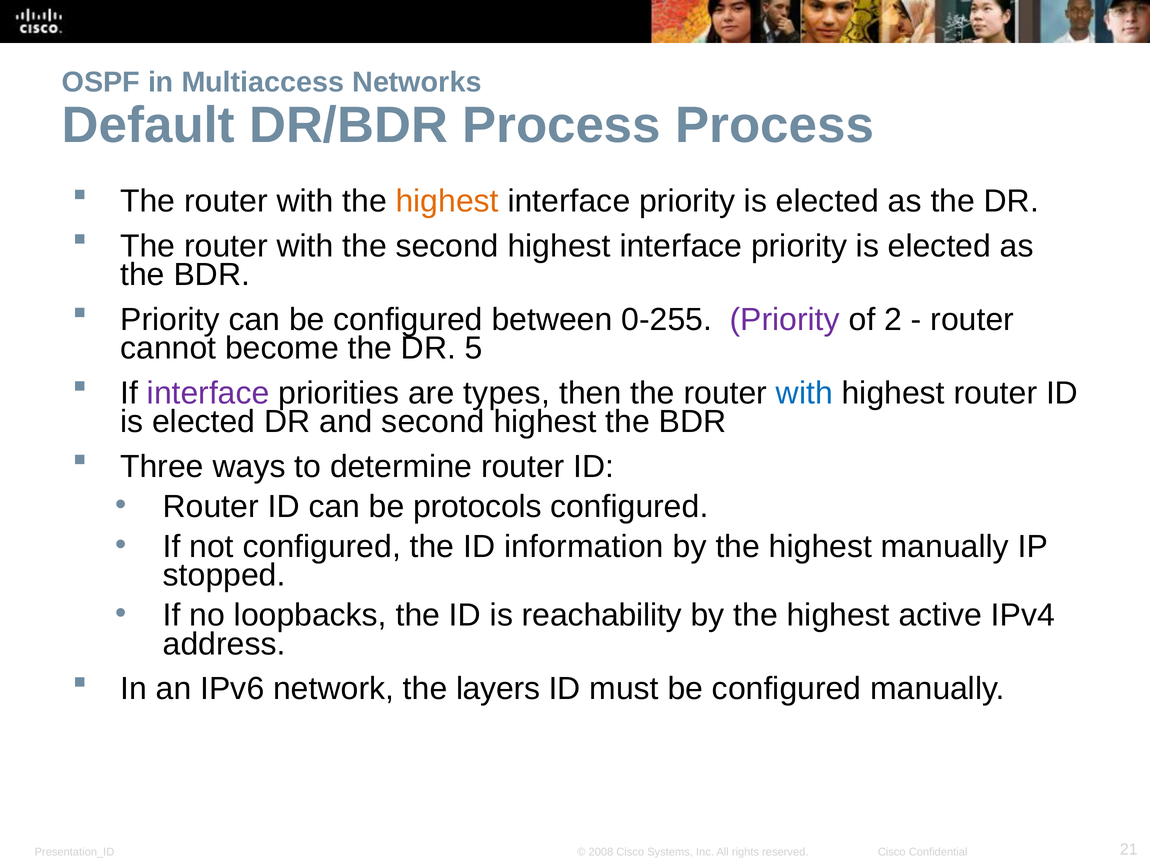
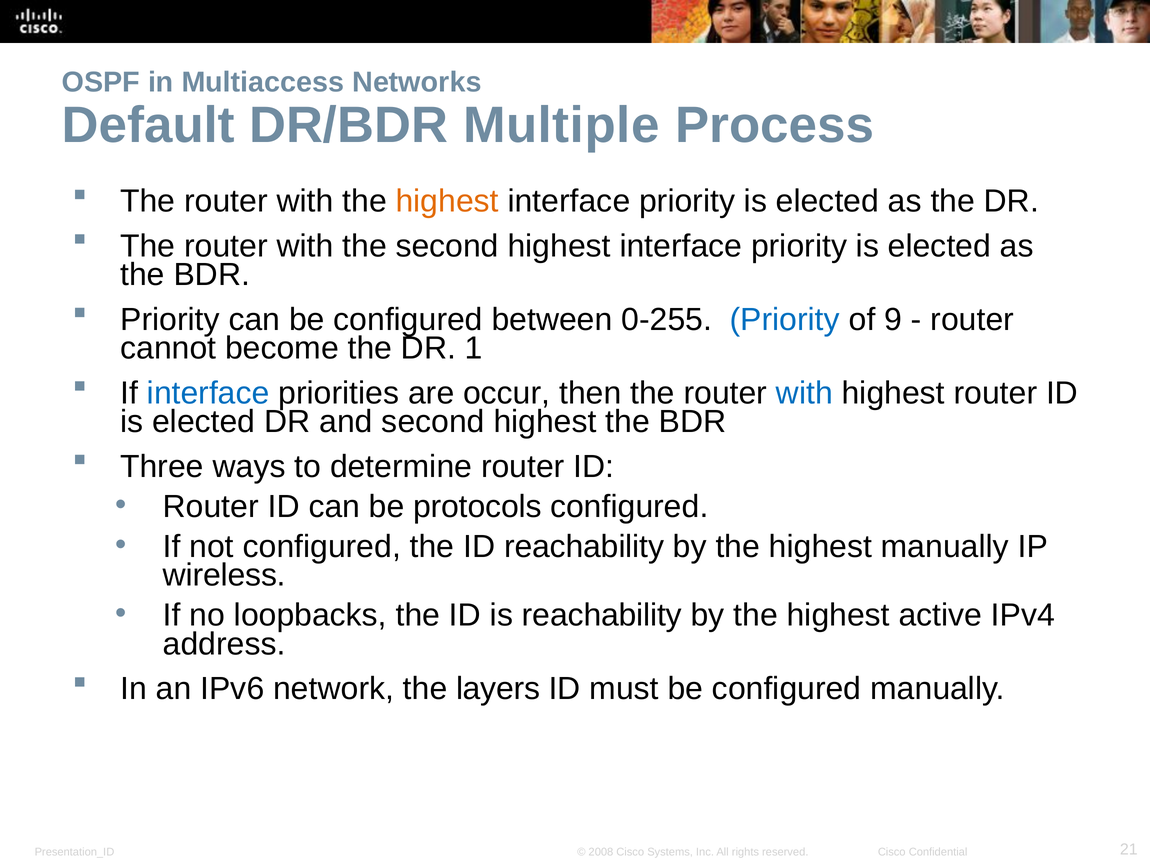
DR/BDR Process: Process -> Multiple
Priority at (785, 319) colour: purple -> blue
2: 2 -> 9
5: 5 -> 1
interface at (208, 393) colour: purple -> blue
types: types -> occur
ID information: information -> reachability
stopped: stopped -> wireless
